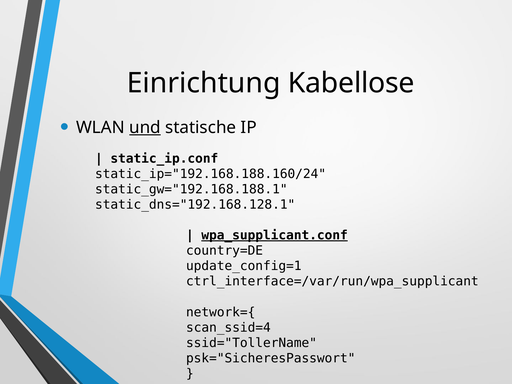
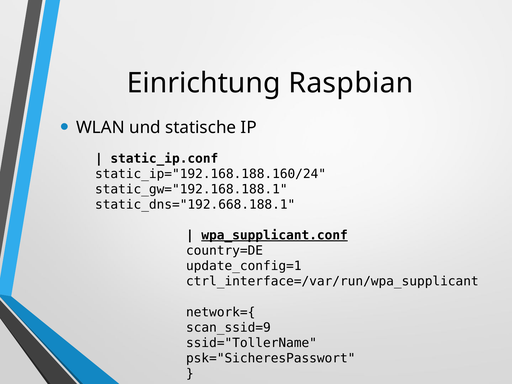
Kabellose: Kabellose -> Raspbian
und underline: present -> none
static_dns="192.168.128.1: static_dns="192.168.128.1 -> static_dns="192.668.188.1
scan_ssid=4: scan_ssid=4 -> scan_ssid=9
